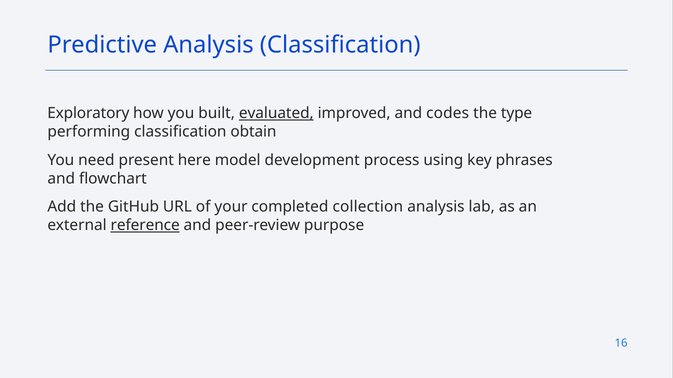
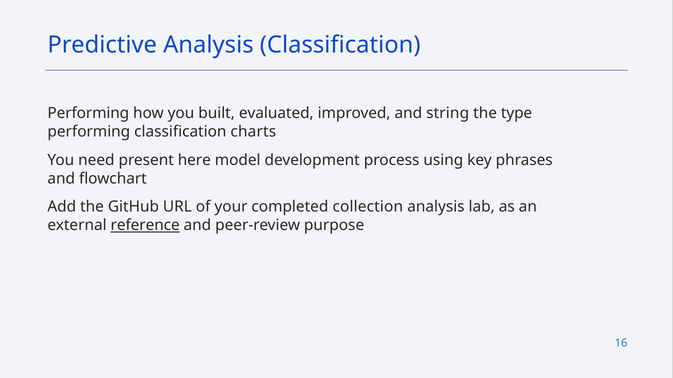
Exploratory at (88, 114): Exploratory -> Performing
evaluated underline: present -> none
codes: codes -> string
obtain: obtain -> charts
